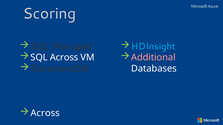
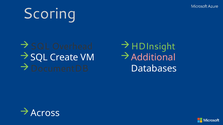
Managed: Managed -> Overhead
HDInsight colour: light blue -> light green
SQL Across: Across -> Create
